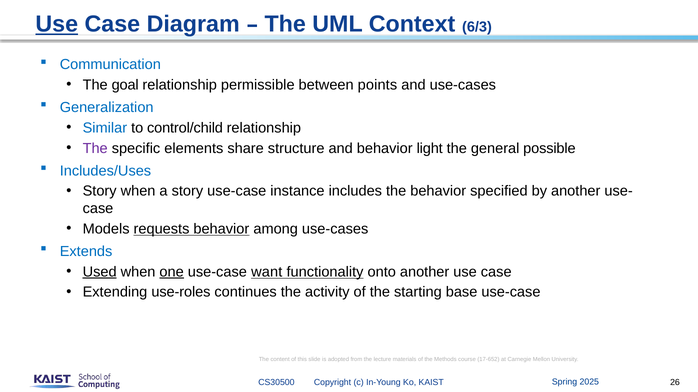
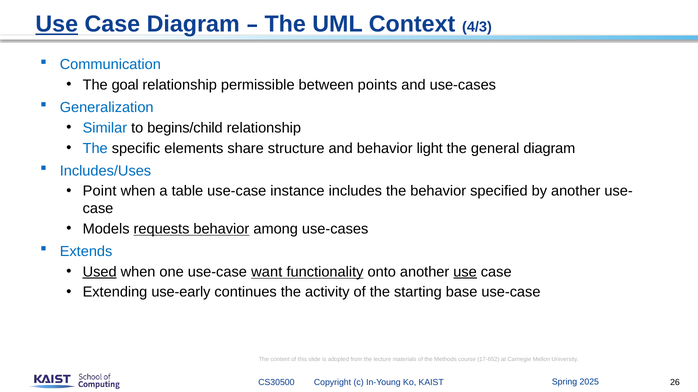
6/3: 6/3 -> 4/3
control/child: control/child -> begins/child
The at (95, 148) colour: purple -> blue
general possible: possible -> diagram
Story at (100, 191): Story -> Point
a story: story -> table
one underline: present -> none
use at (465, 272) underline: none -> present
use-roles: use-roles -> use-early
